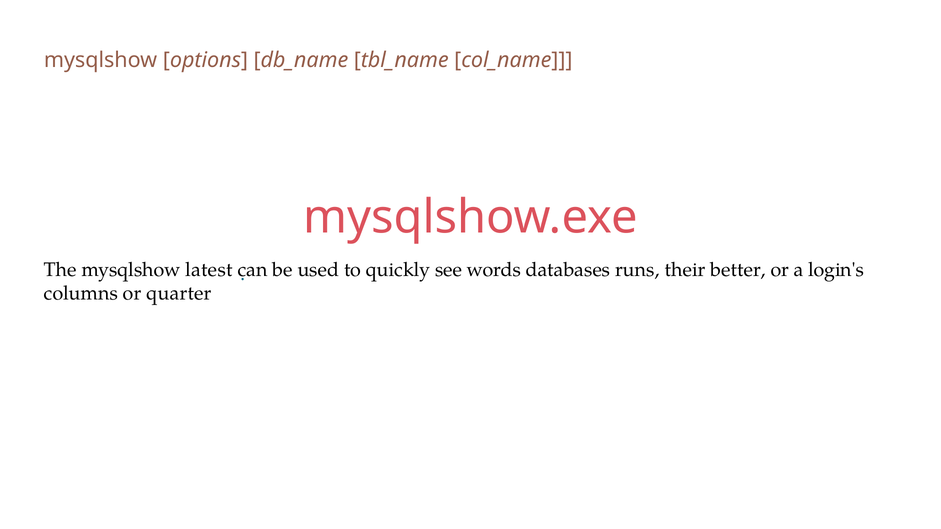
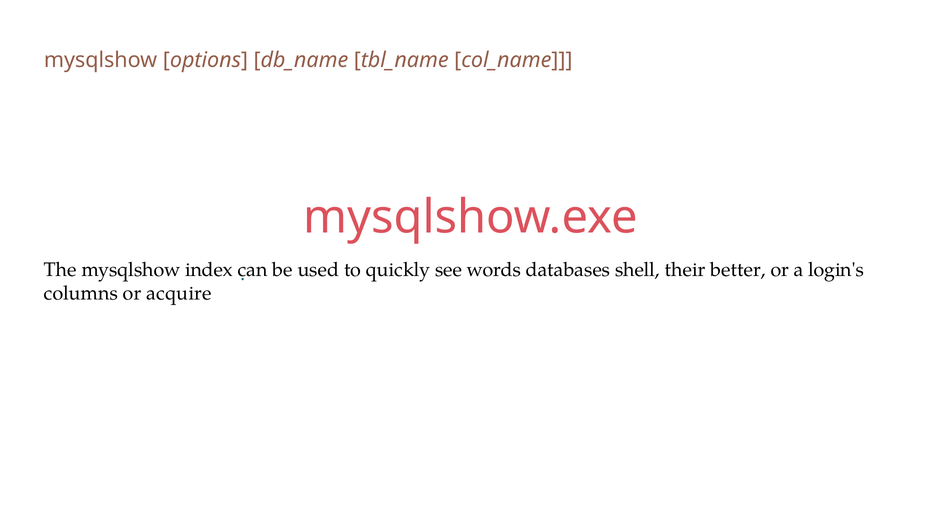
latest: latest -> index
runs: runs -> shell
quarter: quarter -> acquire
